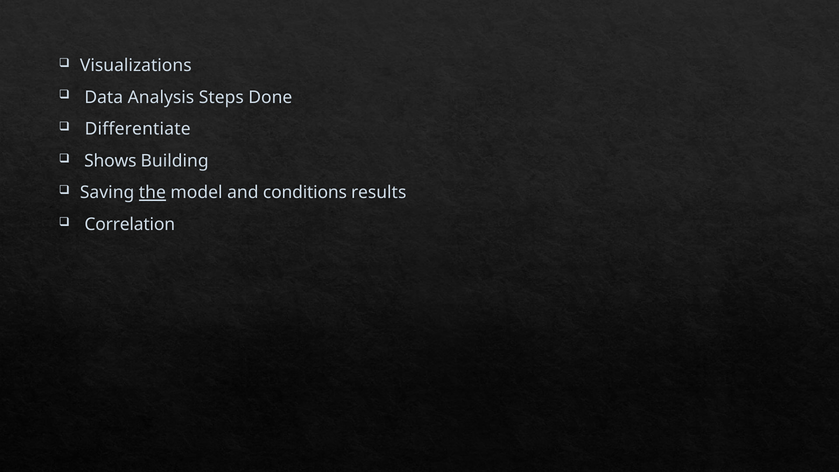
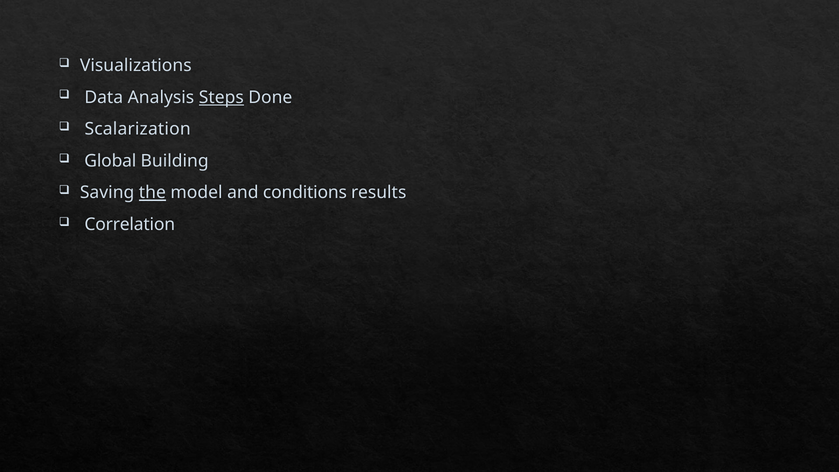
Steps underline: none -> present
Differentiate: Differentiate -> Scalarization
Shows: Shows -> Global
